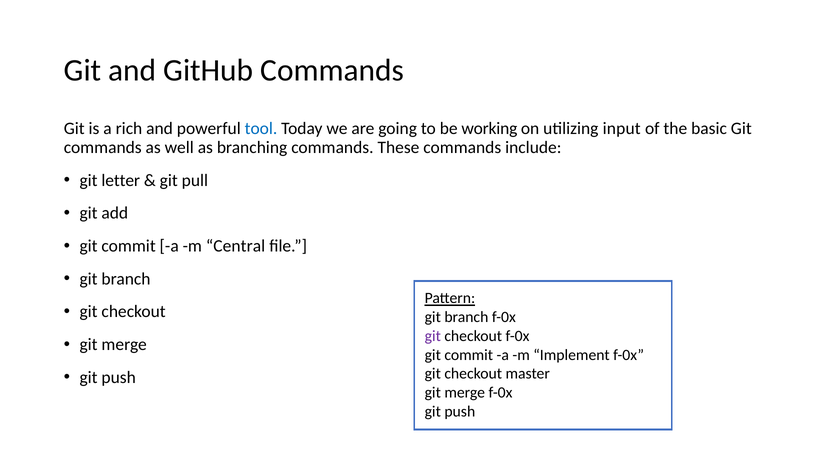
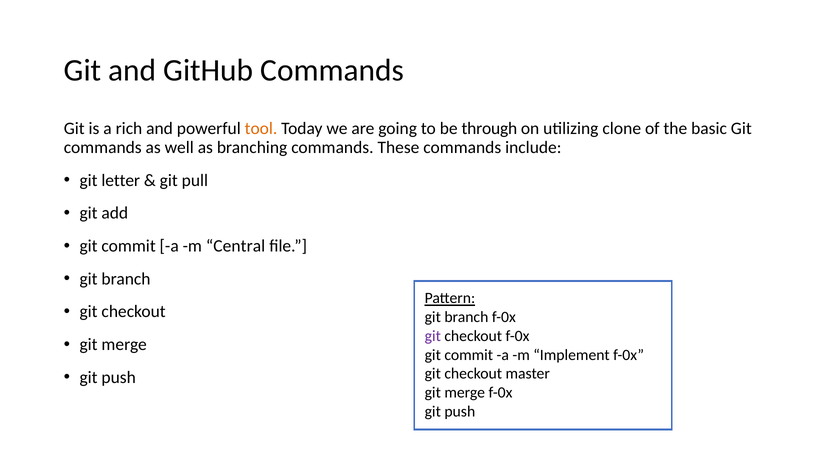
tool colour: blue -> orange
working: working -> through
input: input -> clone
